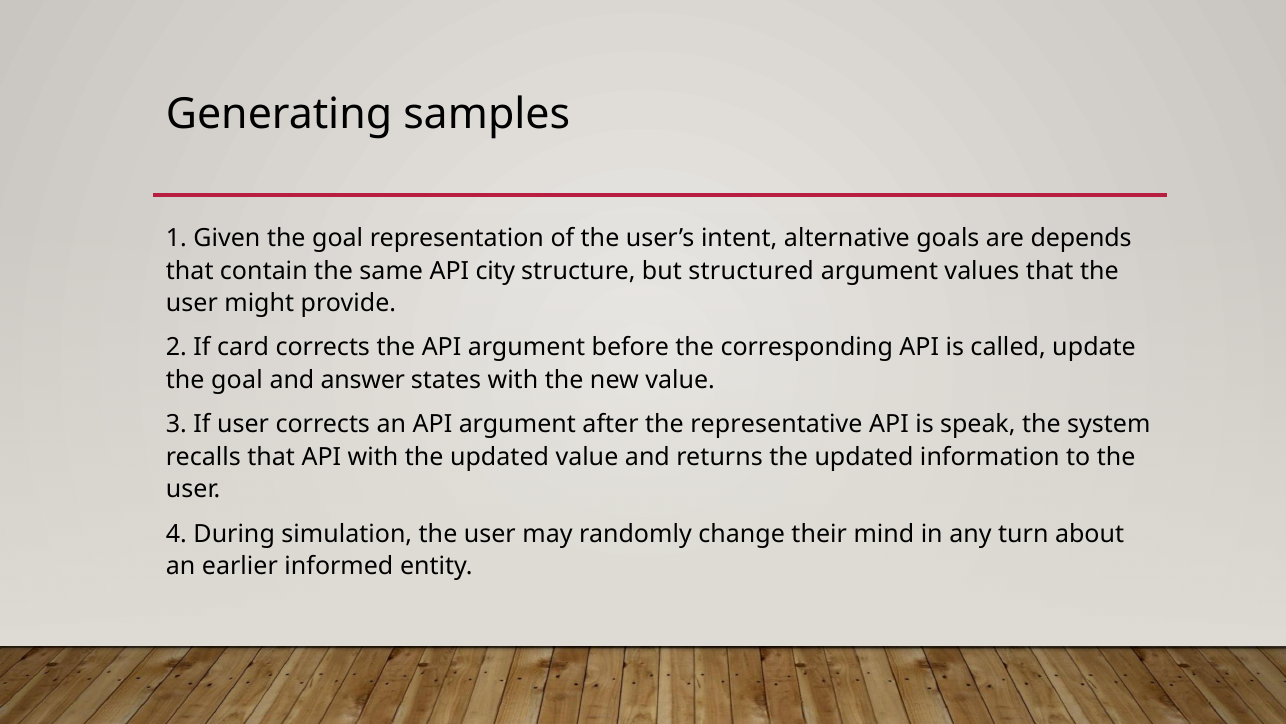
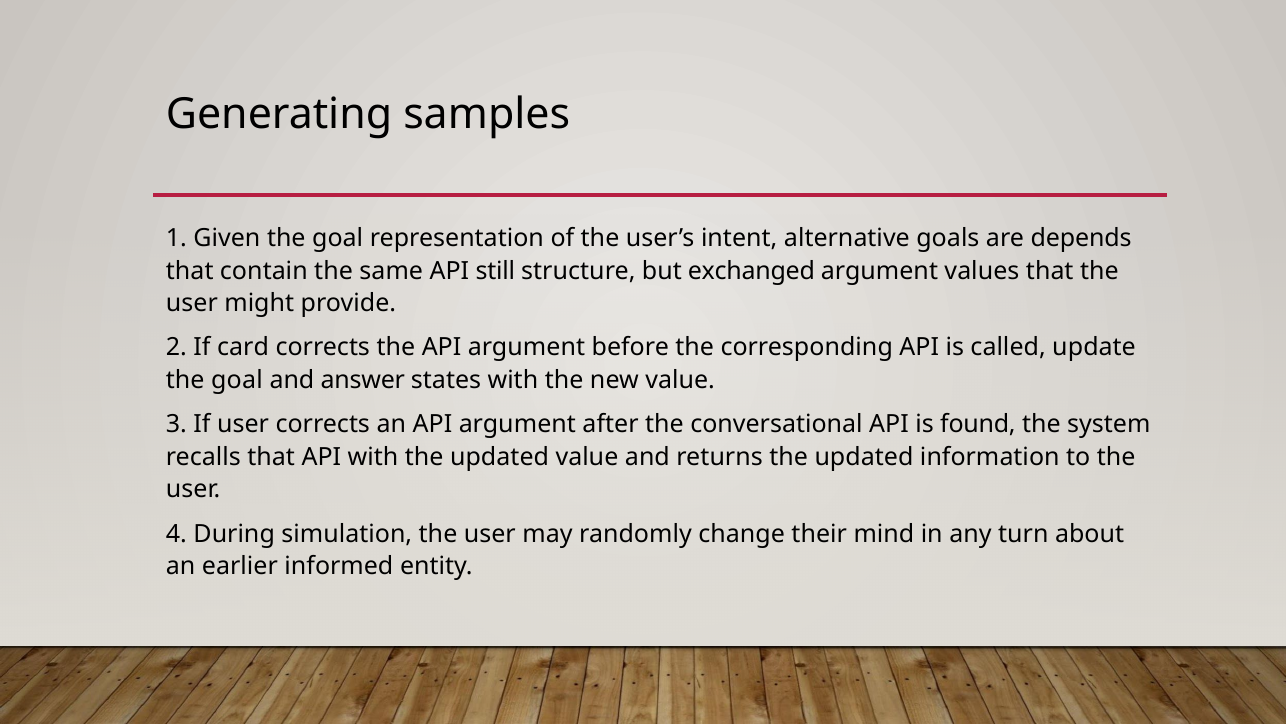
city: city -> still
structured: structured -> exchanged
representative: representative -> conversational
speak: speak -> found
